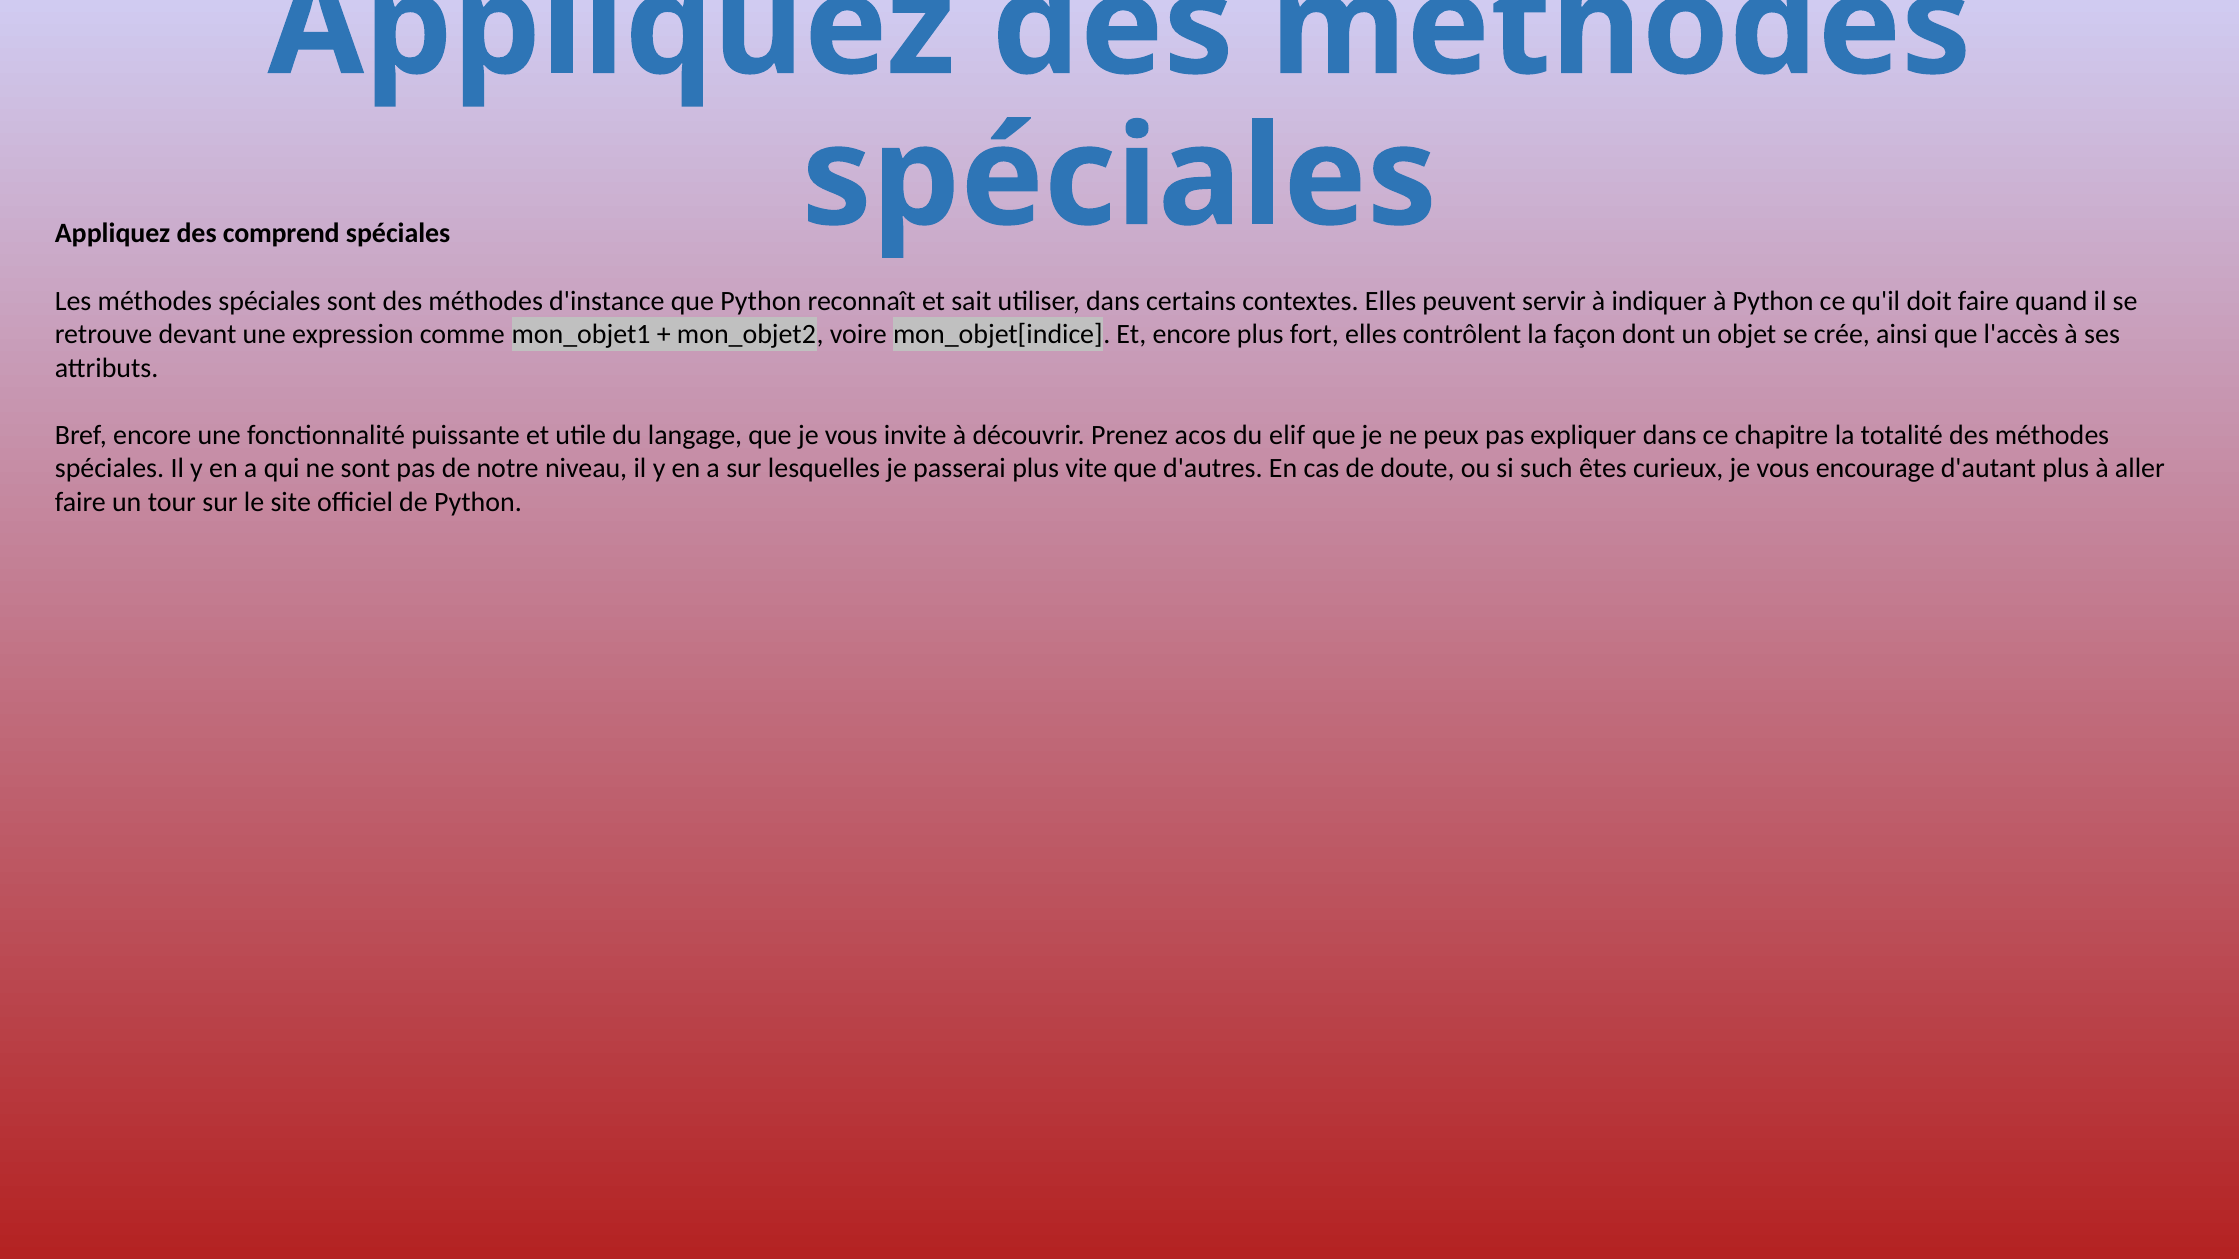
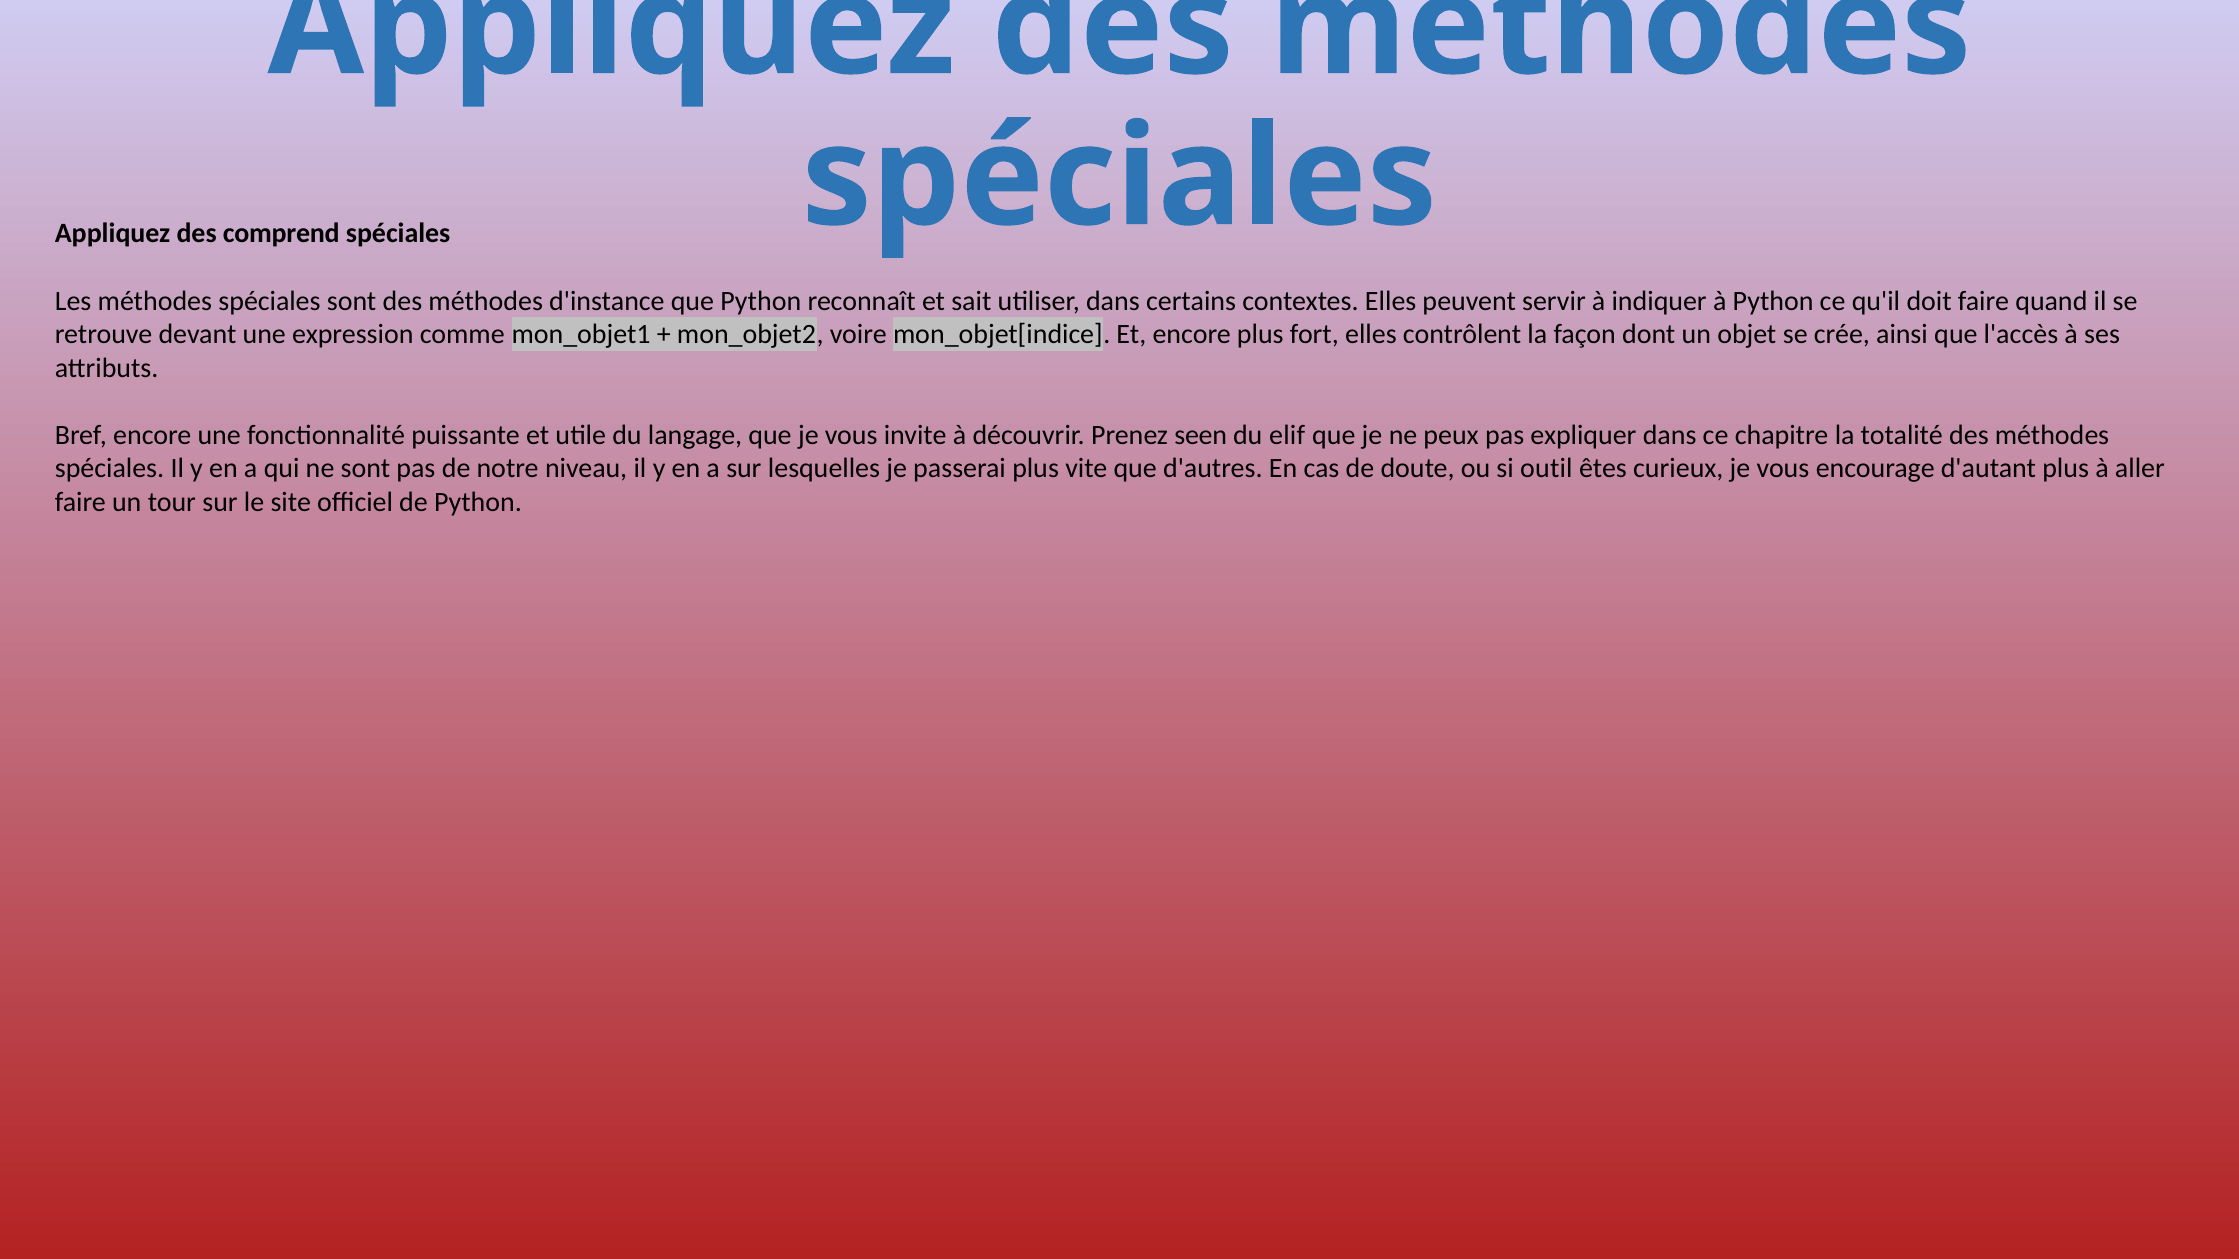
acos: acos -> seen
such: such -> outil
